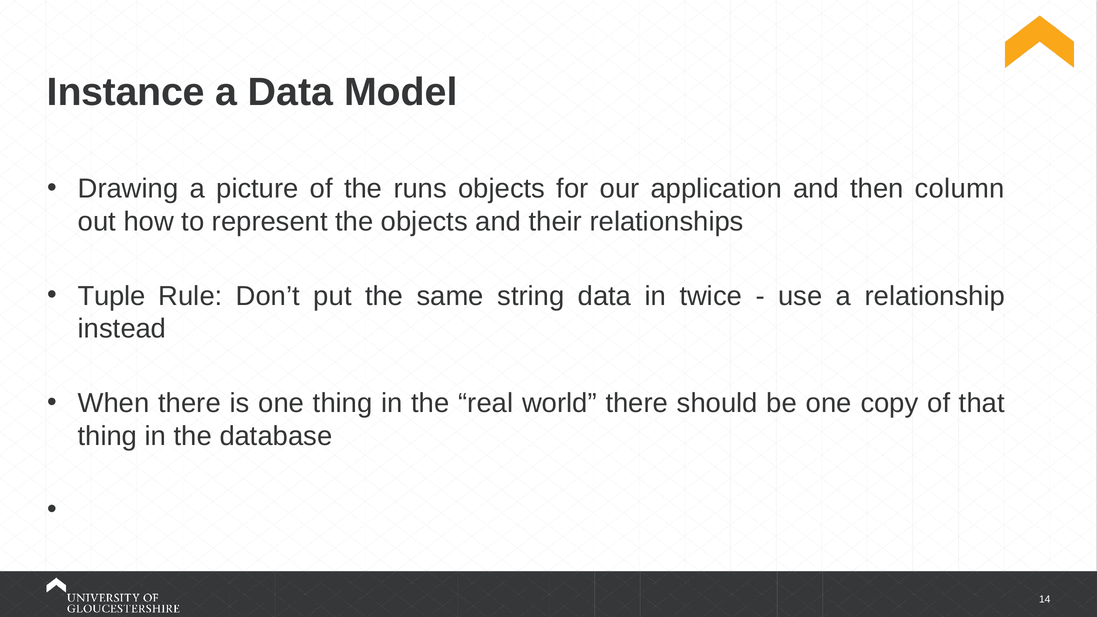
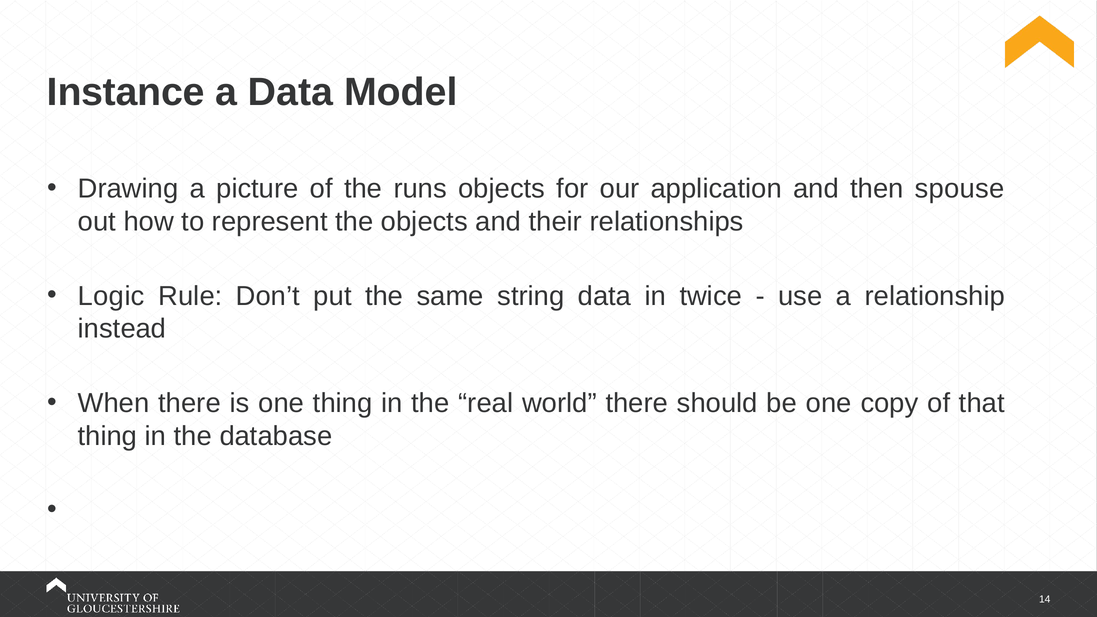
column: column -> spouse
Tuple: Tuple -> Logic
